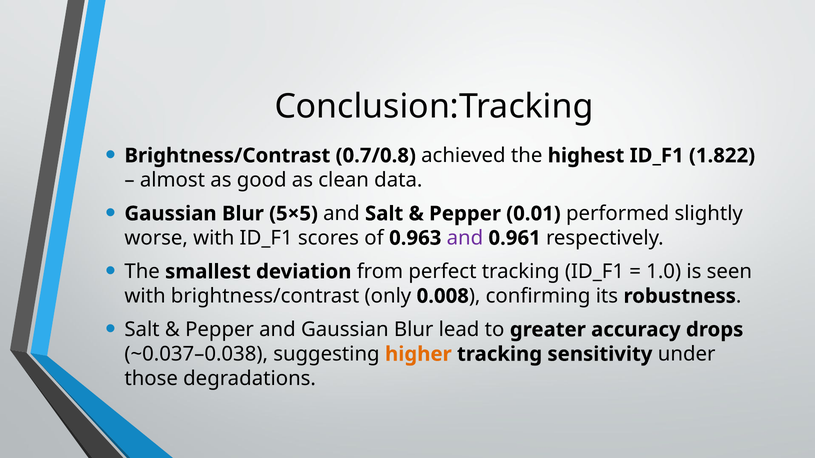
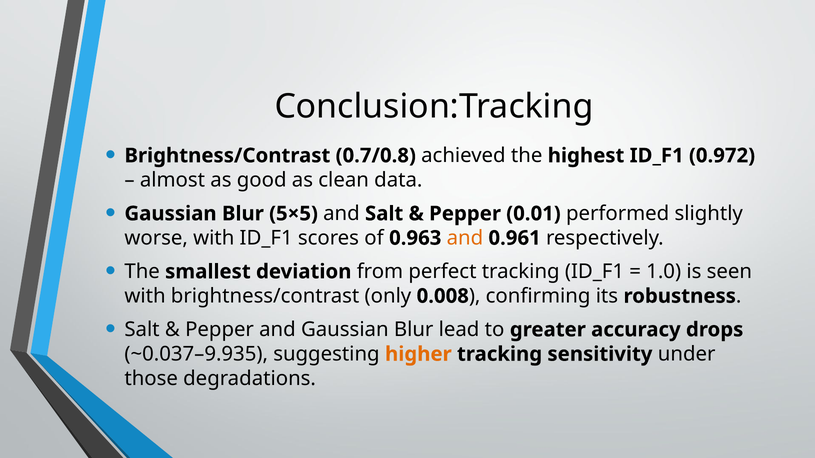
1.822: 1.822 -> 0.972
and at (465, 238) colour: purple -> orange
~0.037–0.038: ~0.037–0.038 -> ~0.037–9.935
